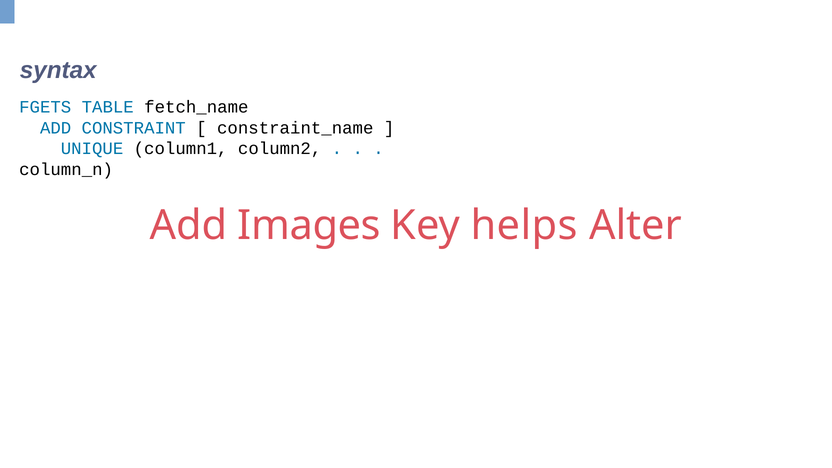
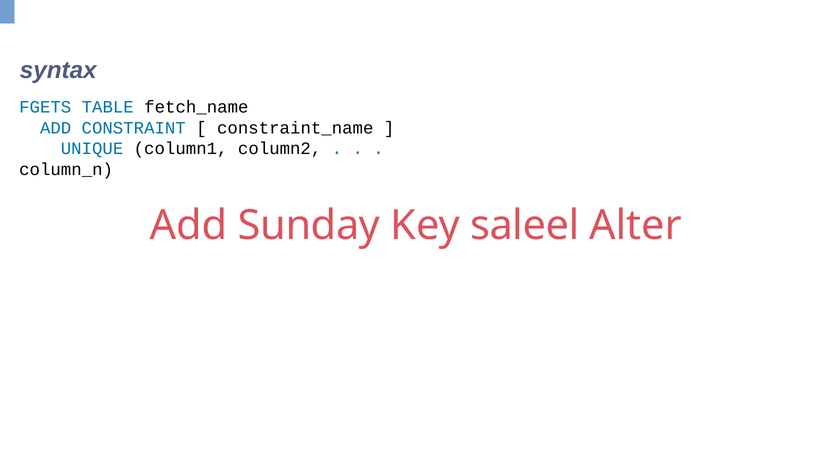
Images: Images -> Sunday
helps: helps -> saleel
